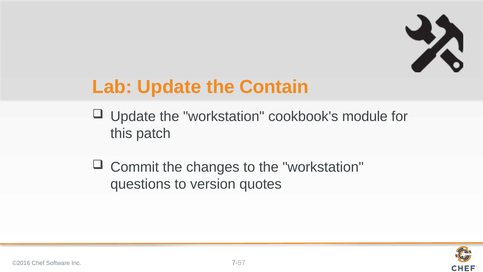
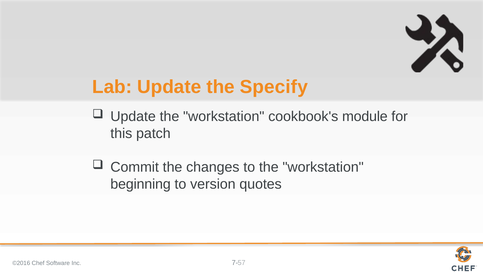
Contain: Contain -> Specify
questions: questions -> beginning
